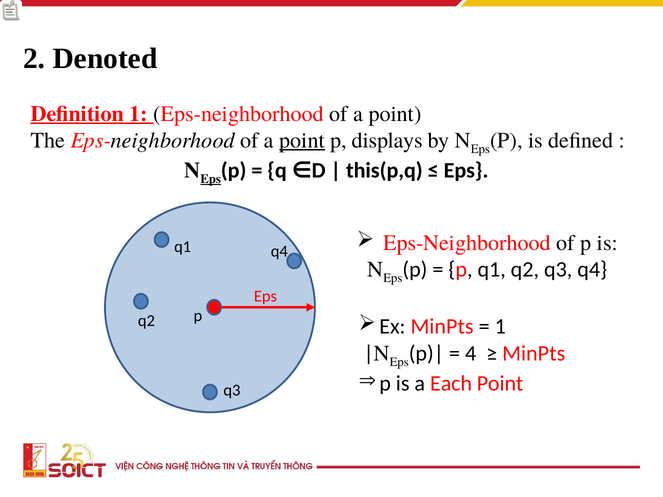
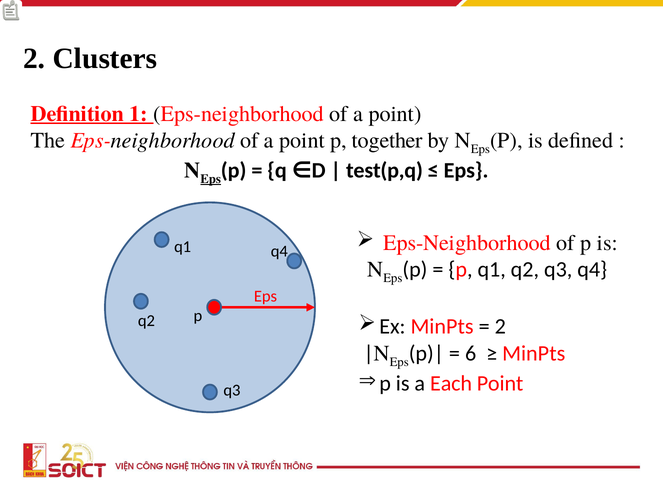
Denoted: Denoted -> Clusters
point at (302, 140) underline: present -> none
displays: displays -> together
this(p,q: this(p,q -> test(p,q
1 at (500, 327): 1 -> 2
4: 4 -> 6
